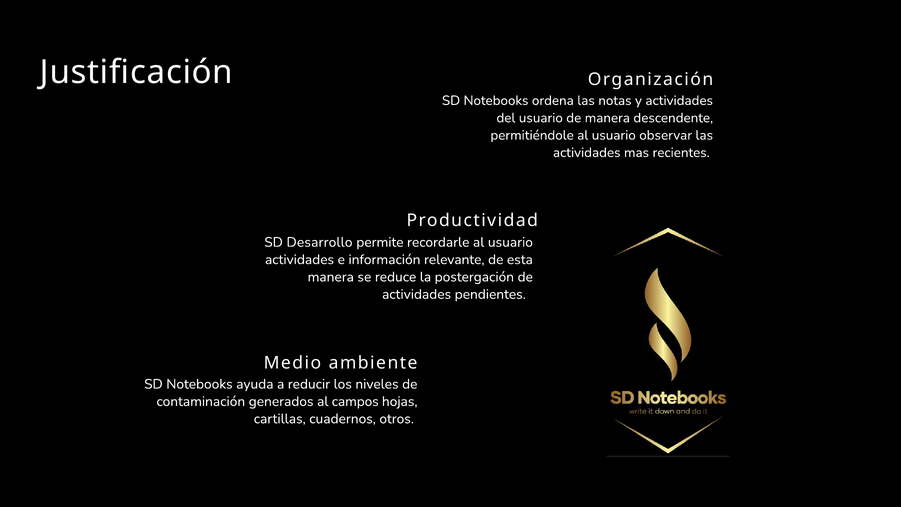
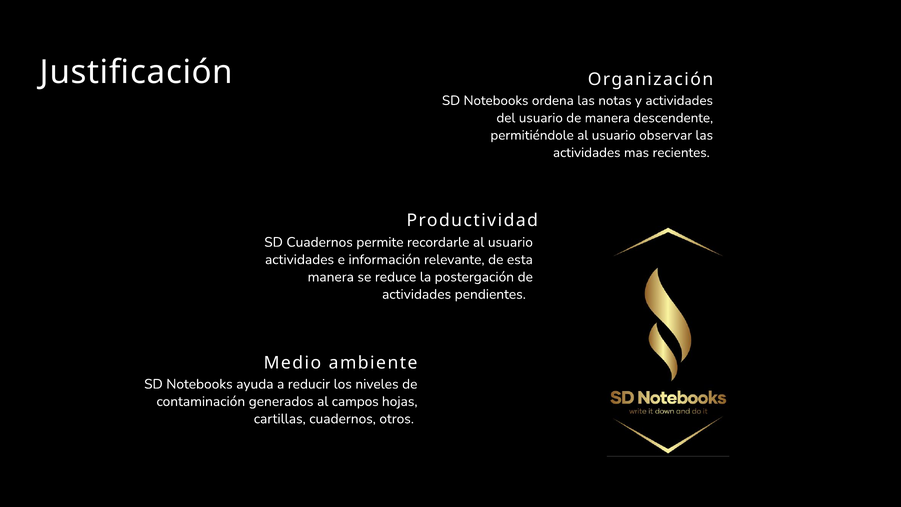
SD Desarrollo: Desarrollo -> Cuadernos
